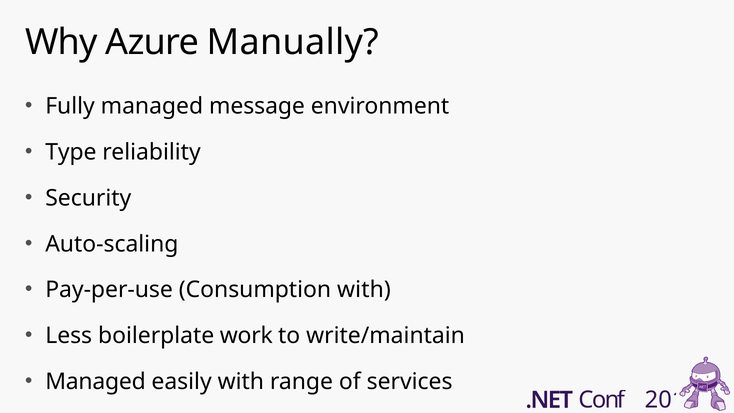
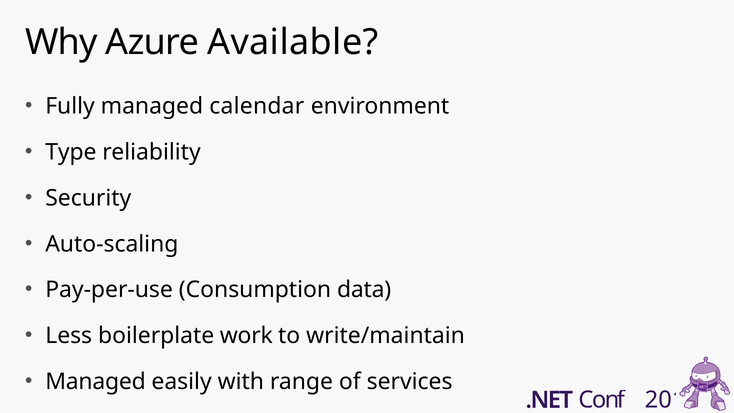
Manually: Manually -> Available
message: message -> calendar
Consumption with: with -> data
